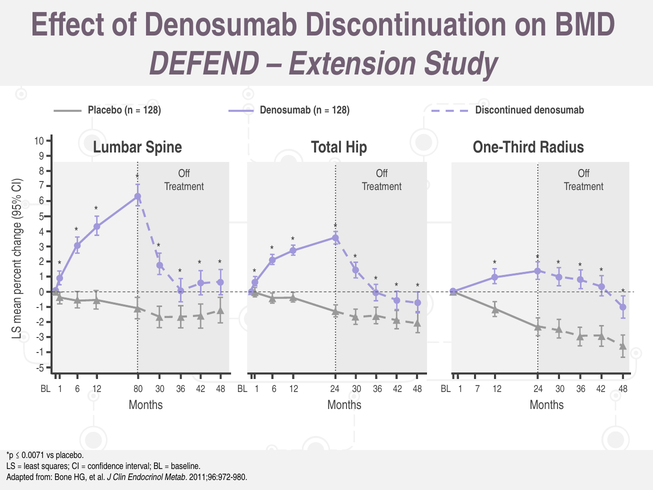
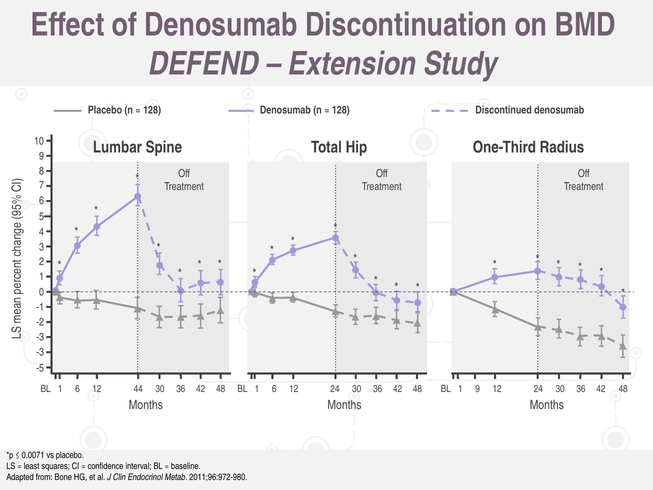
-1 at (40, 352): -1 -> -3
80: 80 -> 44
1 7: 7 -> 9
